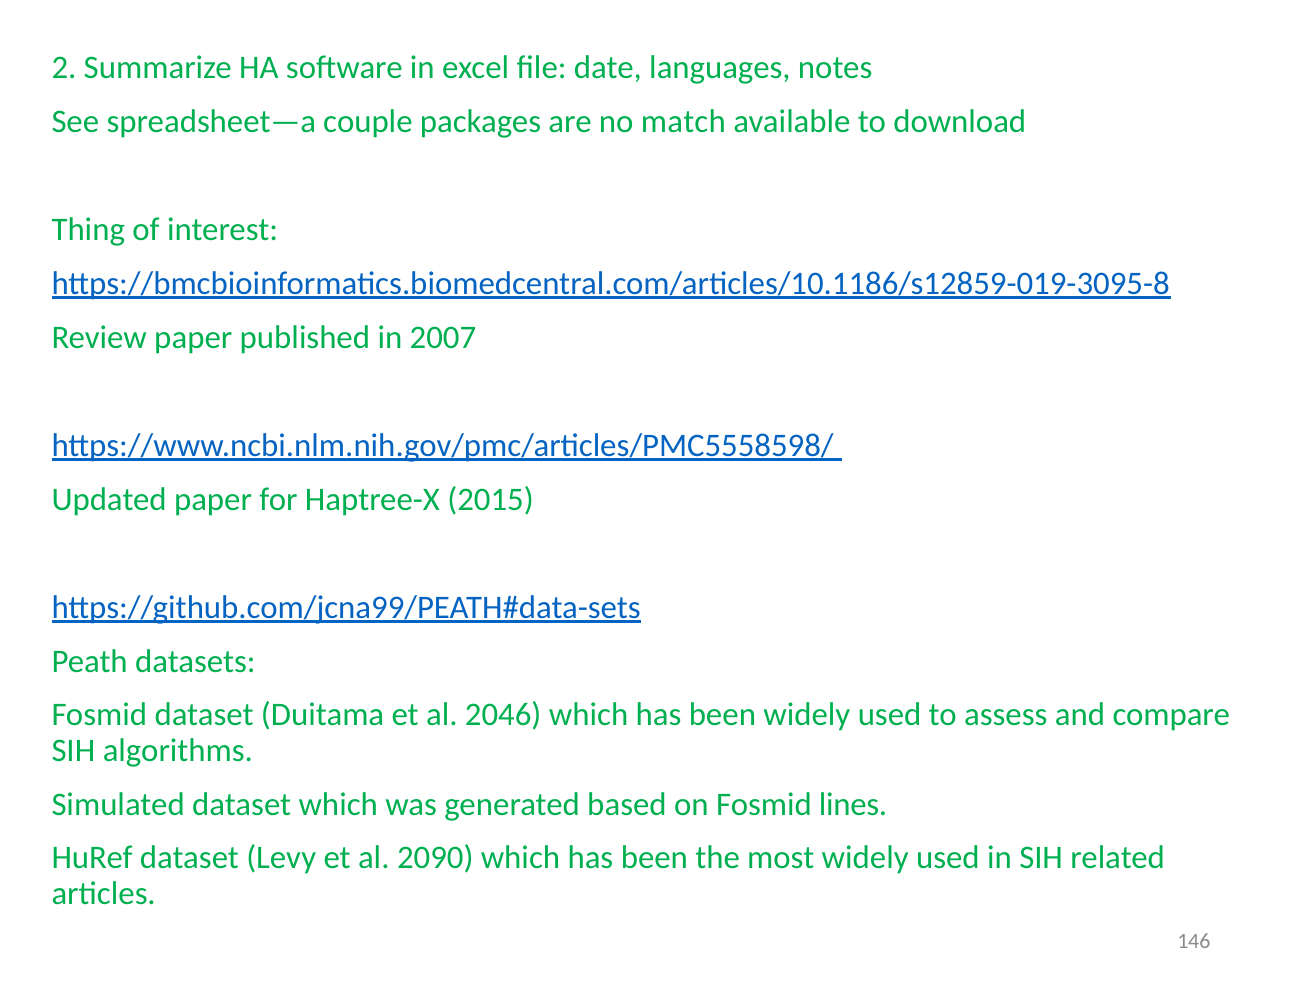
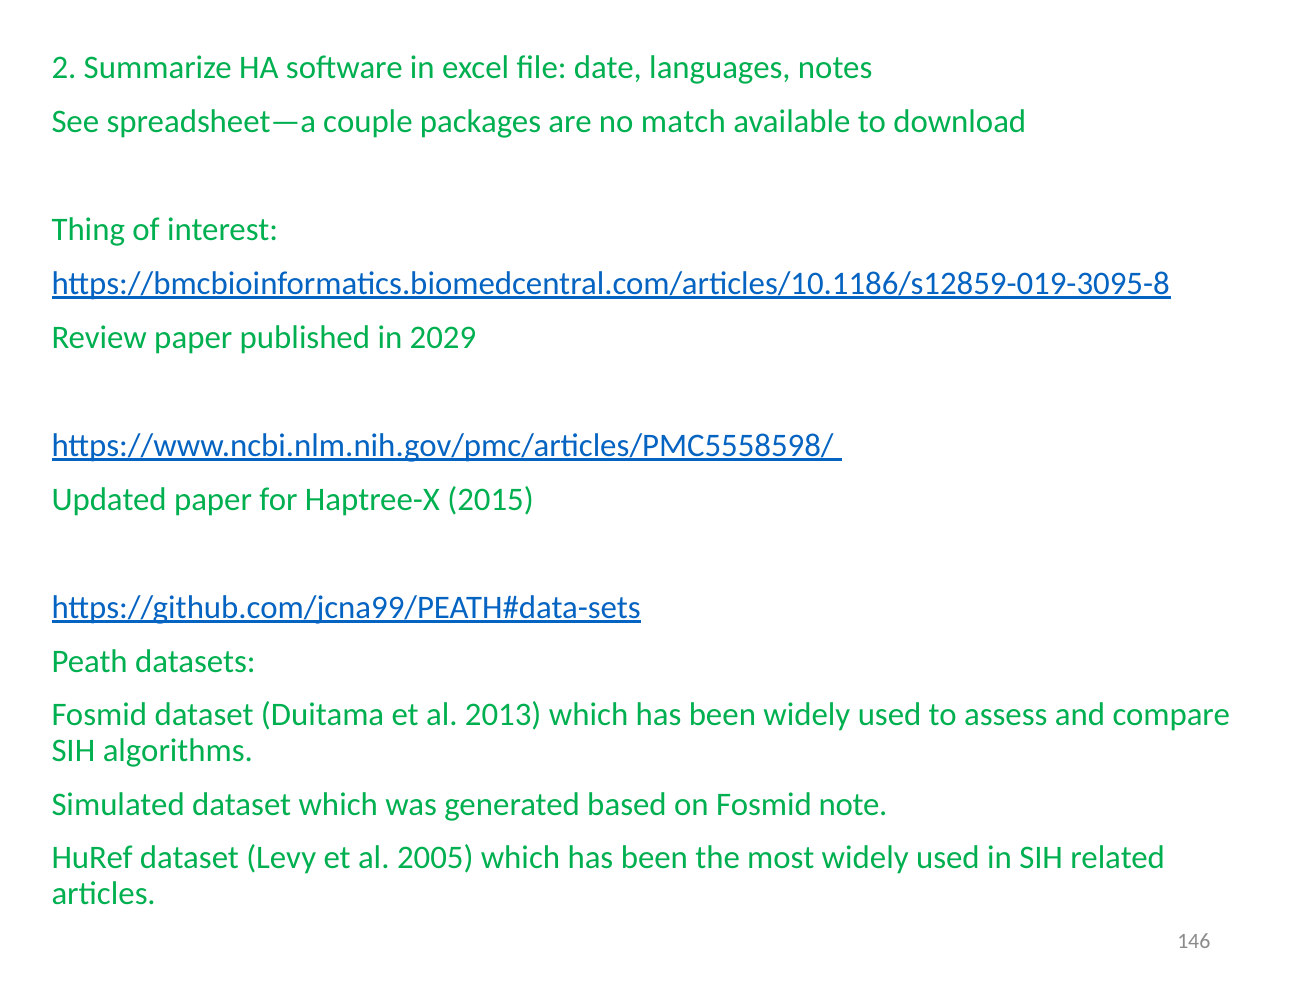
2007: 2007 -> 2029
2046: 2046 -> 2013
lines: lines -> note
2090: 2090 -> 2005
